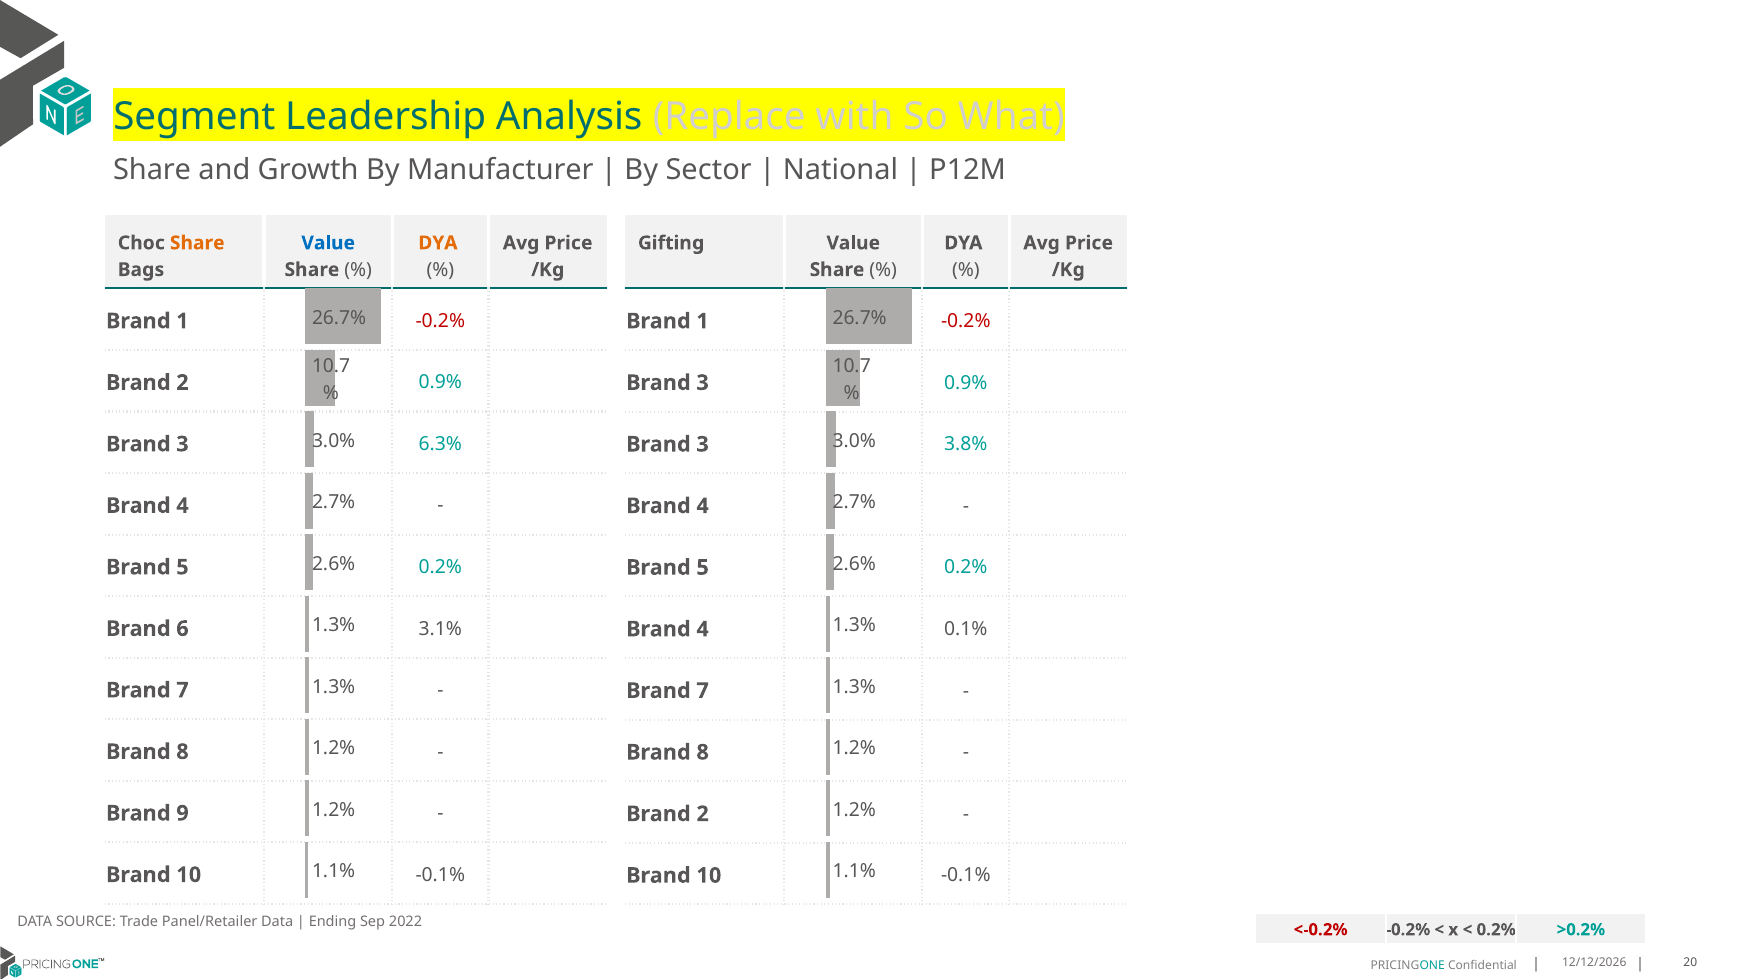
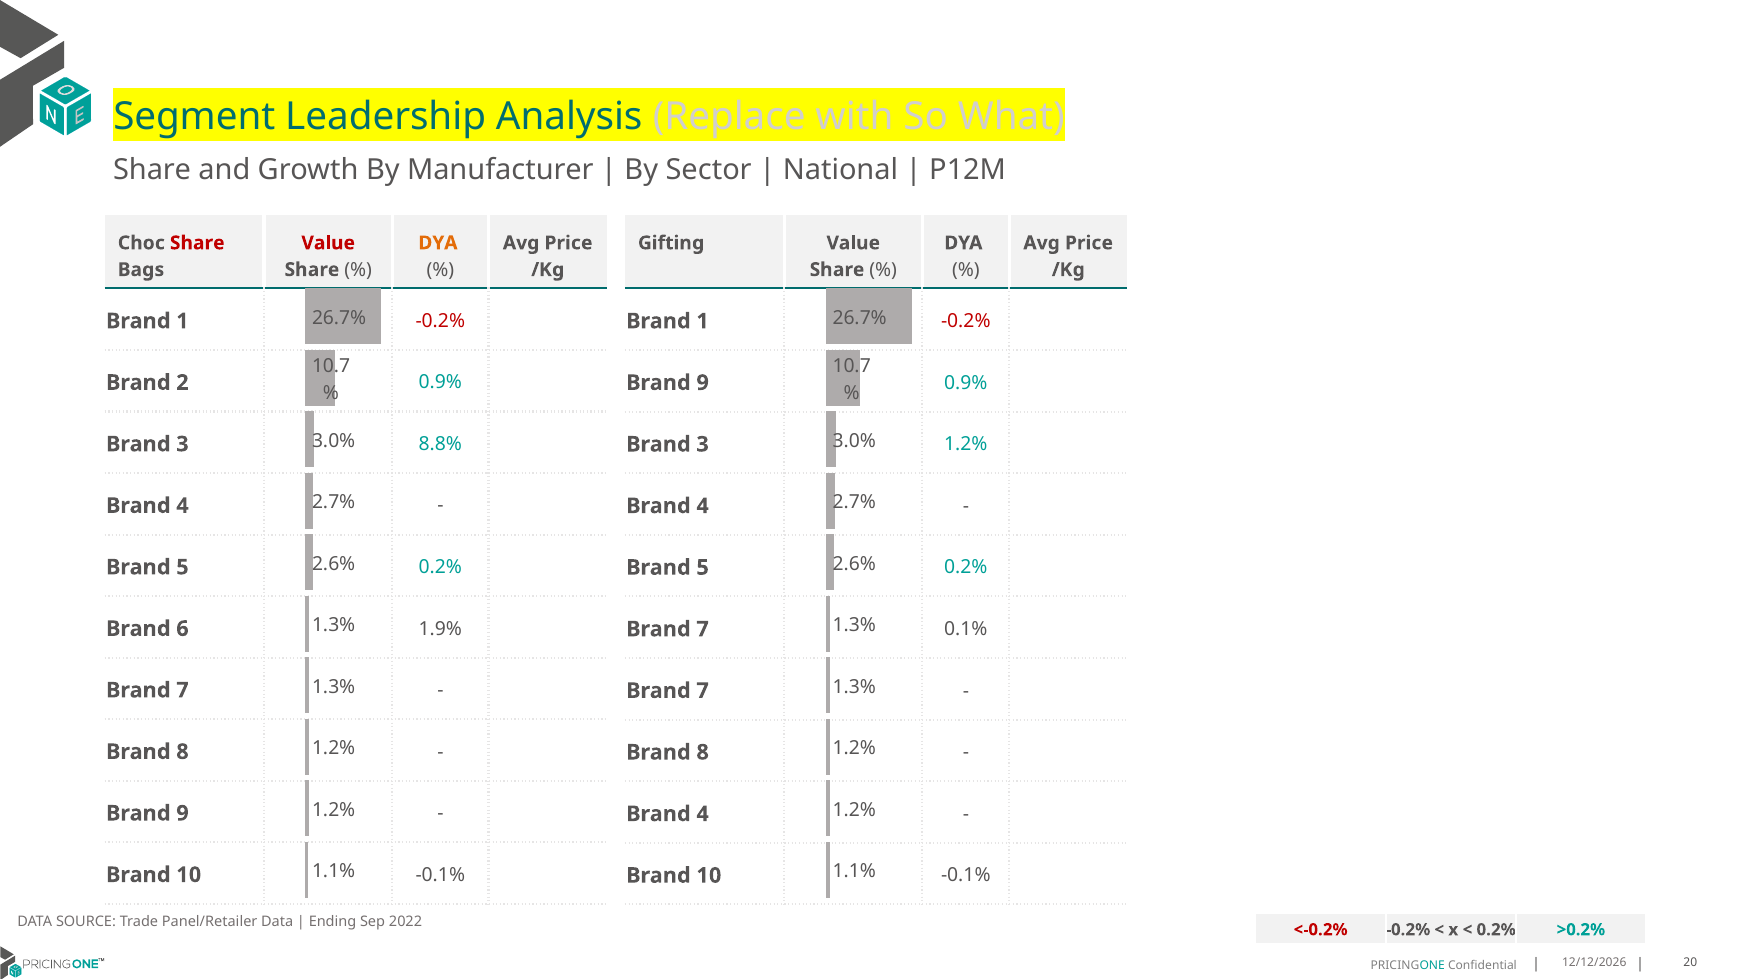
Share at (197, 243) colour: orange -> red
Value at (328, 243) colour: blue -> red
3 at (703, 383): 3 -> 9
6.3%: 6.3% -> 8.8%
3 3.8%: 3.8% -> 1.2%
3.1%: 3.1% -> 1.9%
4 at (703, 629): 4 -> 7
2 at (703, 814): 2 -> 4
